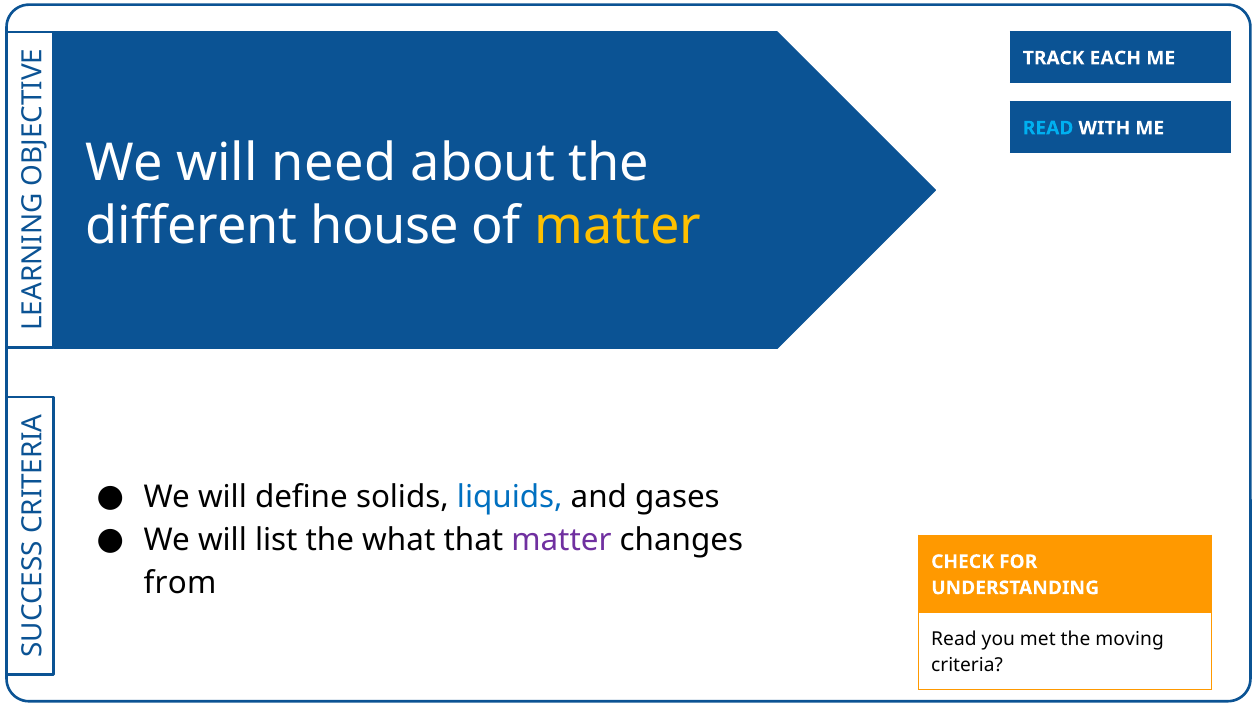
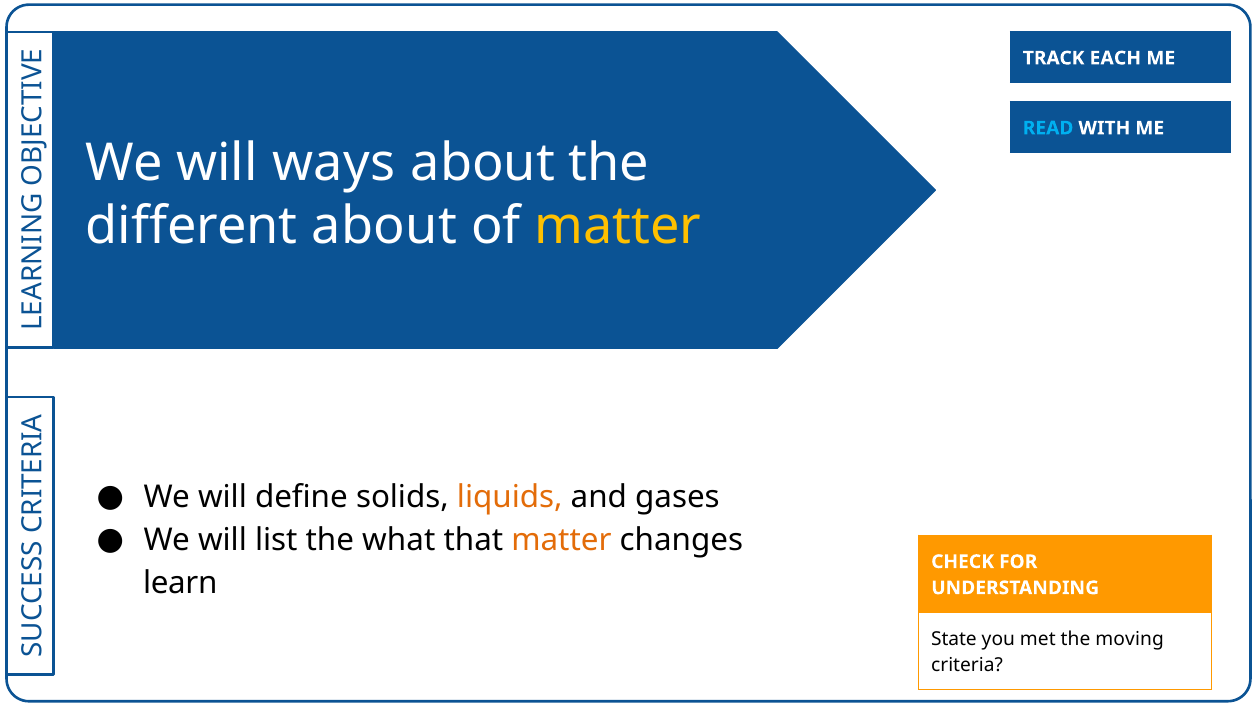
need: need -> ways
different house: house -> about
liquids colour: blue -> orange
matter at (561, 540) colour: purple -> orange
from: from -> learn
Read at (954, 639): Read -> State
